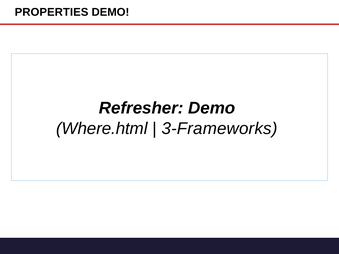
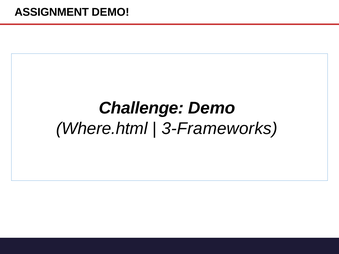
PROPERTIES: PROPERTIES -> ASSIGNMENT
Refresher: Refresher -> Challenge
